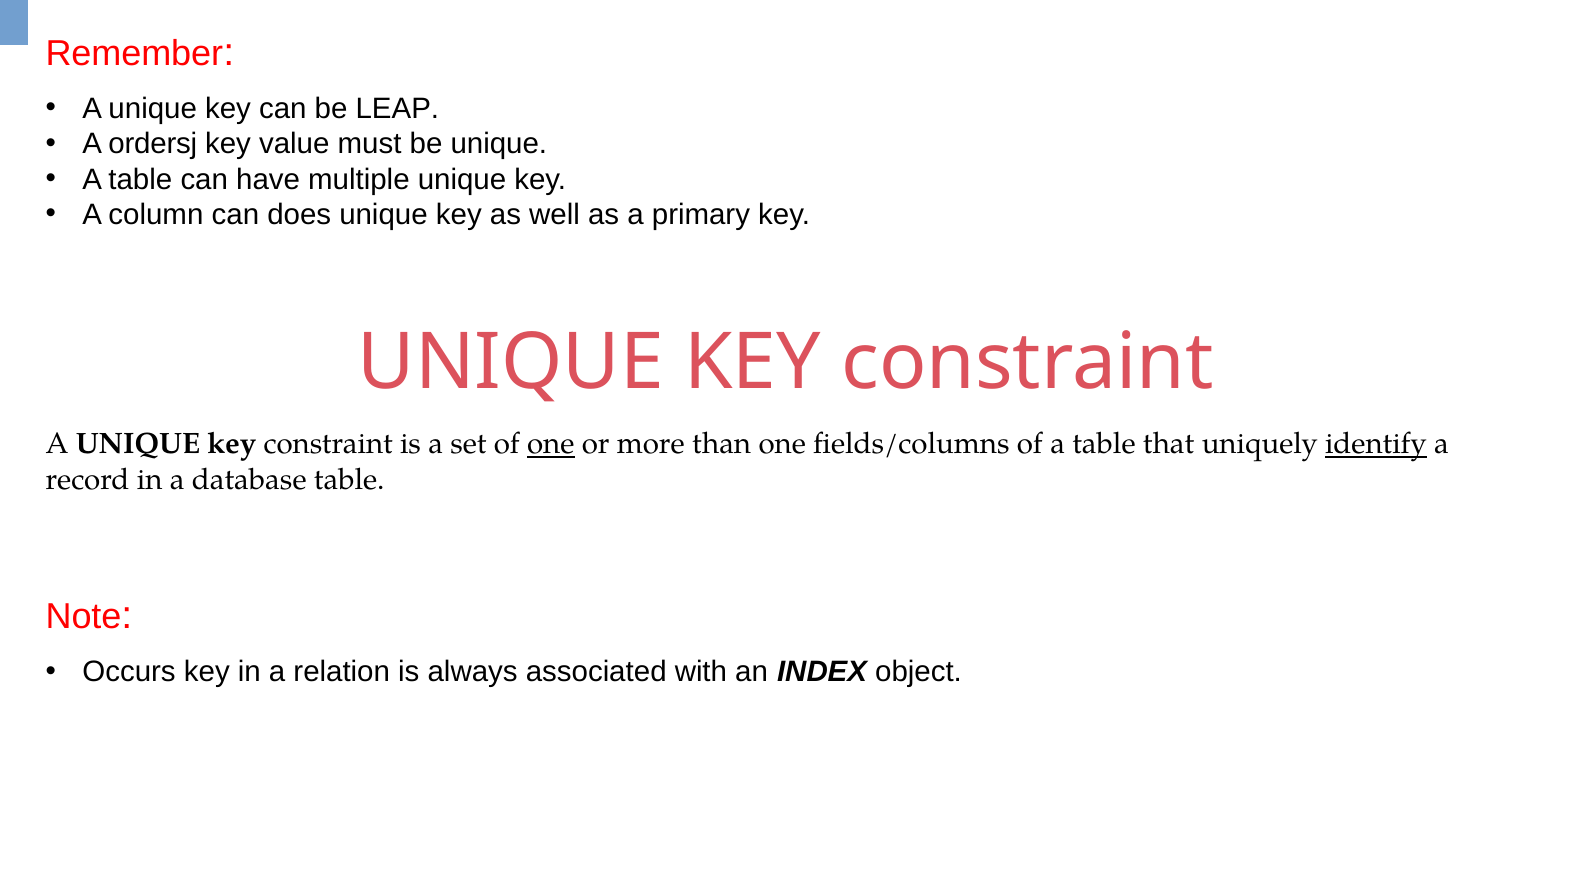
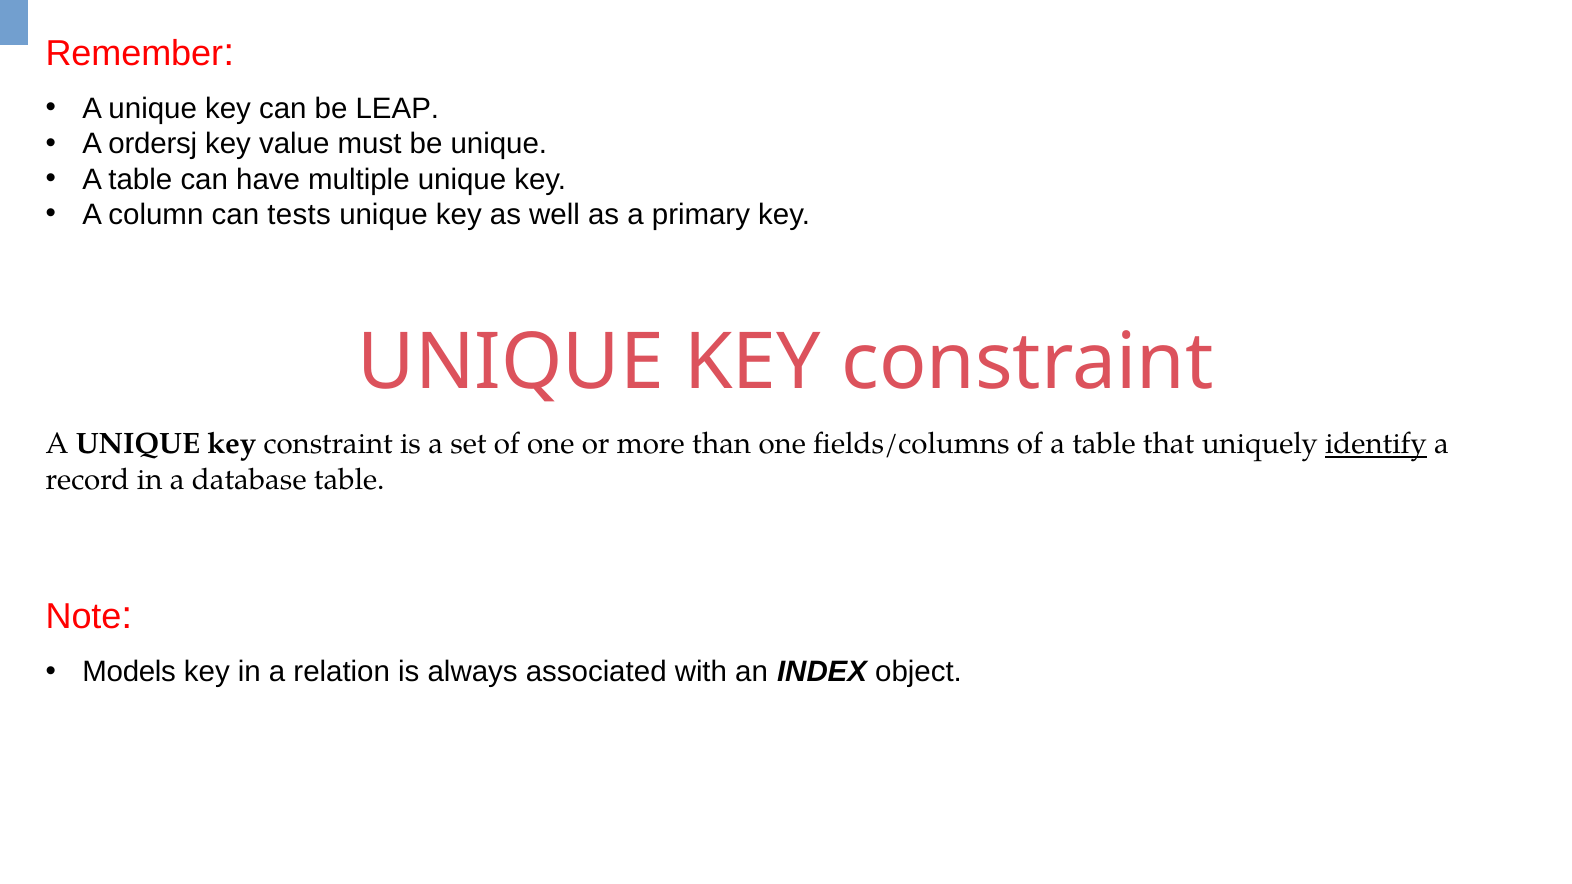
does: does -> tests
one at (551, 444) underline: present -> none
Occurs: Occurs -> Models
